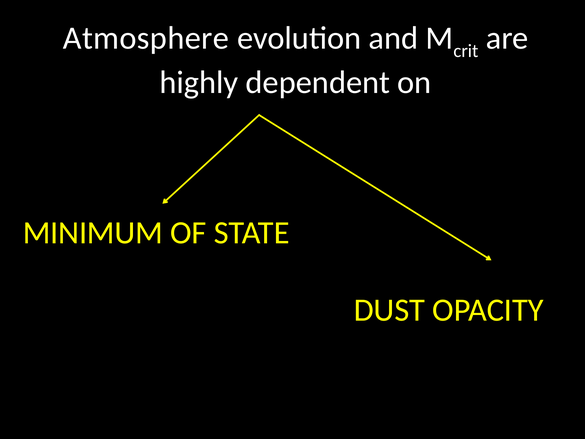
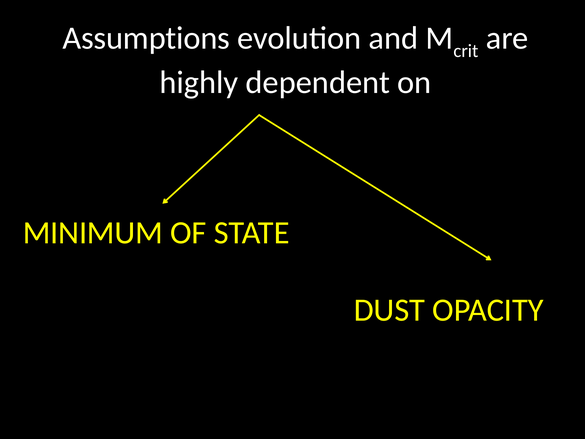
Atmosphere: Atmosphere -> Assumptions
